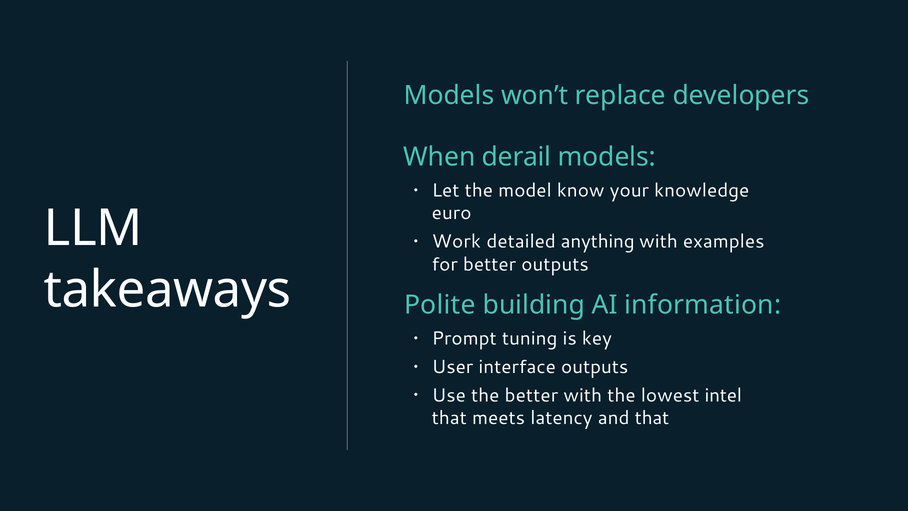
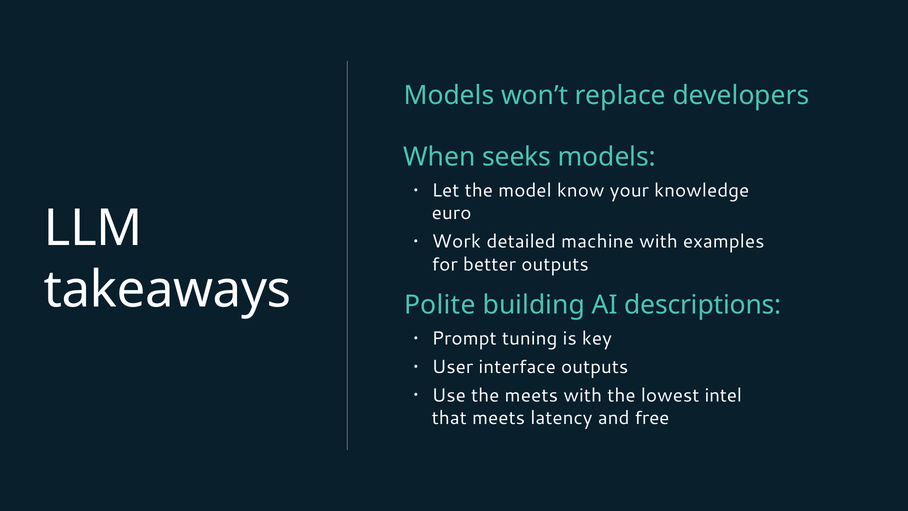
derail: derail -> seeks
anything: anything -> machine
information: information -> descriptions
the better: better -> meets
and that: that -> free
